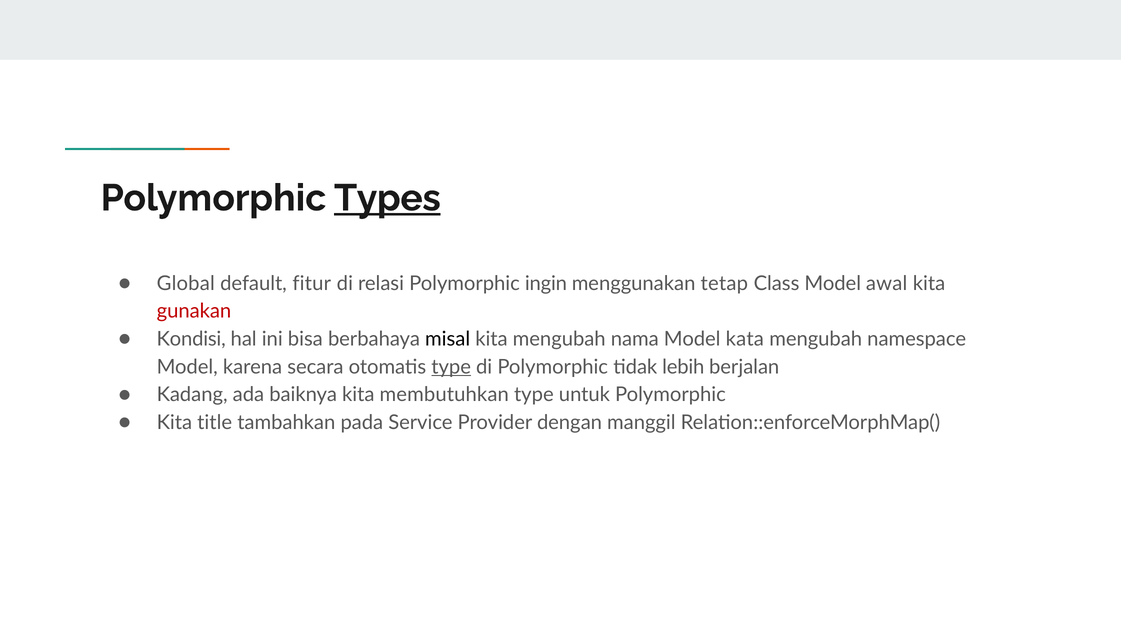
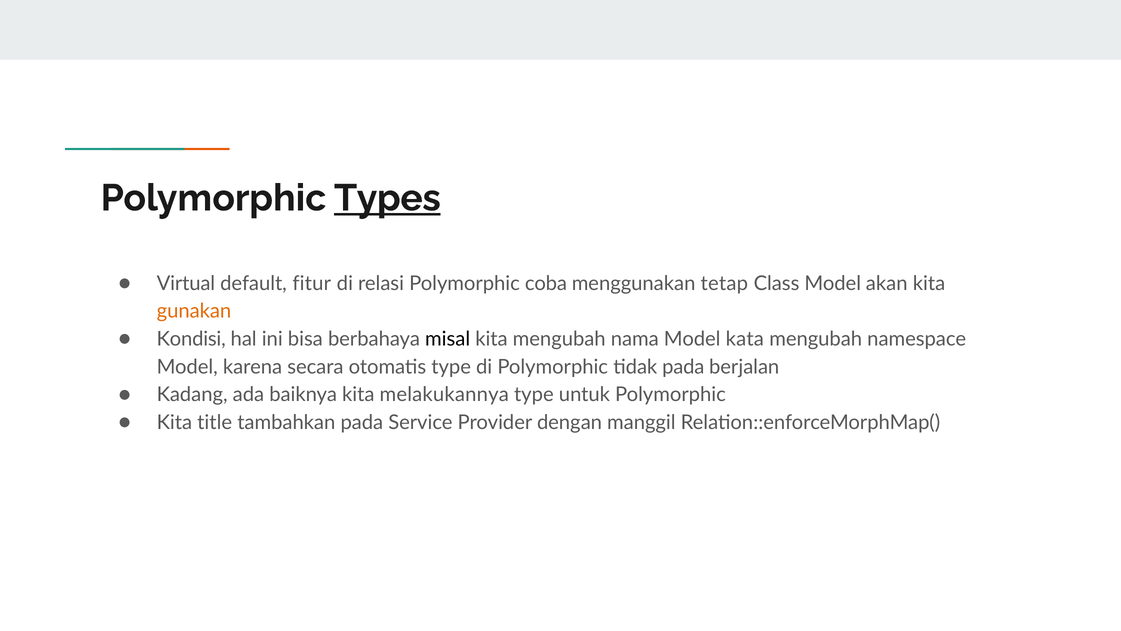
Global: Global -> Virtual
ingin: ingin -> coba
awal: awal -> akan
gunakan colour: red -> orange
type at (451, 367) underline: present -> none
tidak lebih: lebih -> pada
membutuhkan: membutuhkan -> melakukannya
